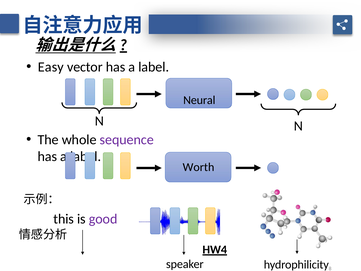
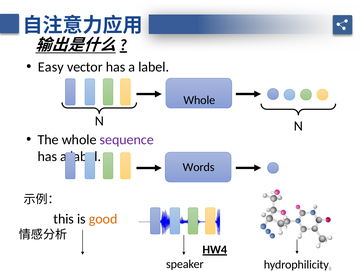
Neural at (199, 100): Neural -> Whole
Worth: Worth -> Words
good colour: purple -> orange
